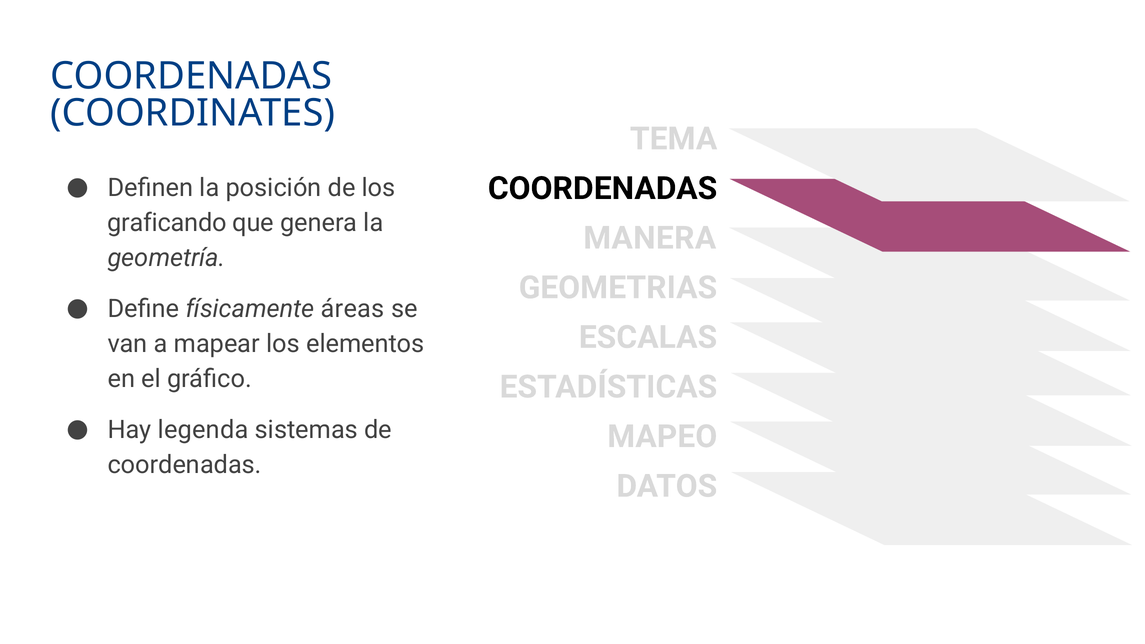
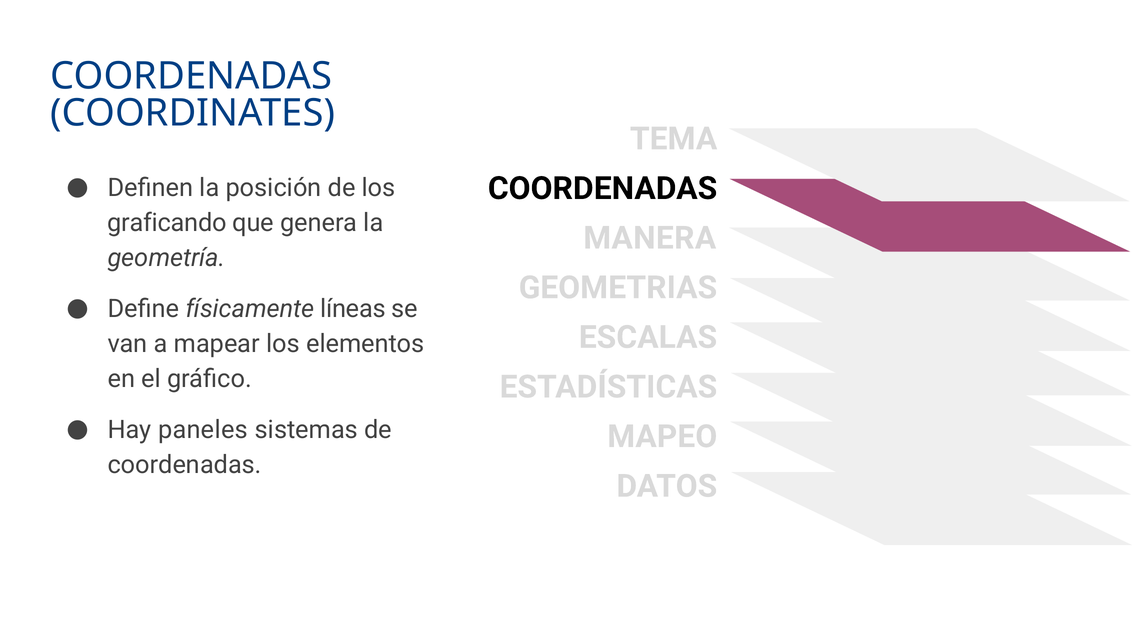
áreas: áreas -> líneas
legenda: legenda -> paneles
